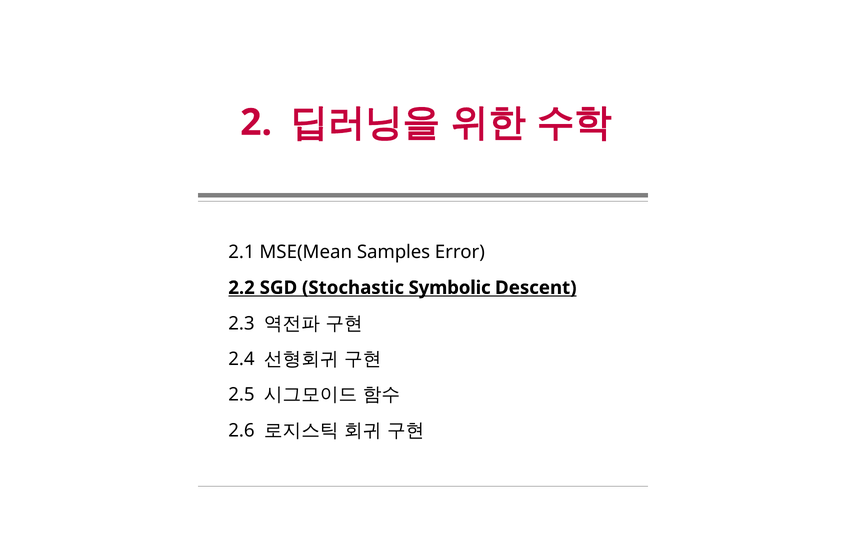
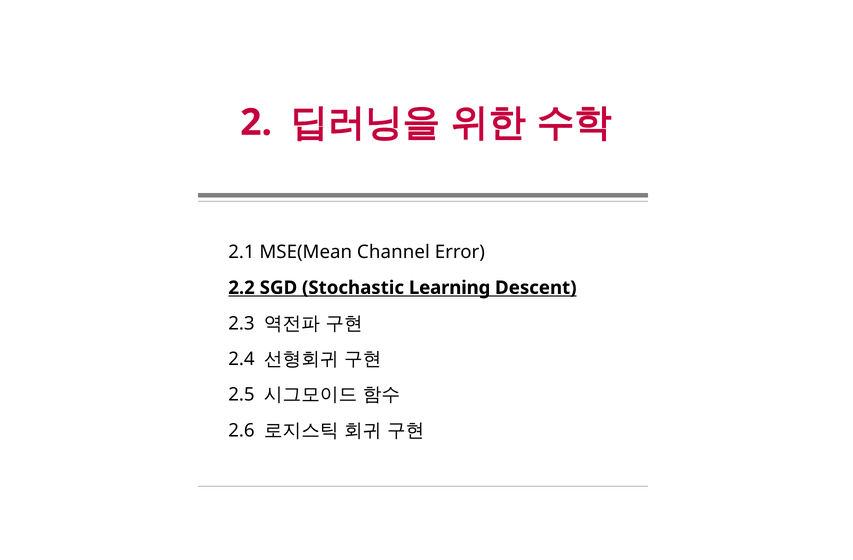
Samples: Samples -> Channel
Symbolic: Symbolic -> Learning
